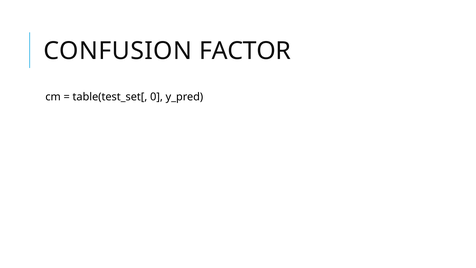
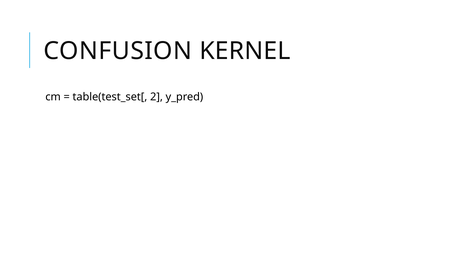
FACTOR: FACTOR -> KERNEL
0: 0 -> 2
